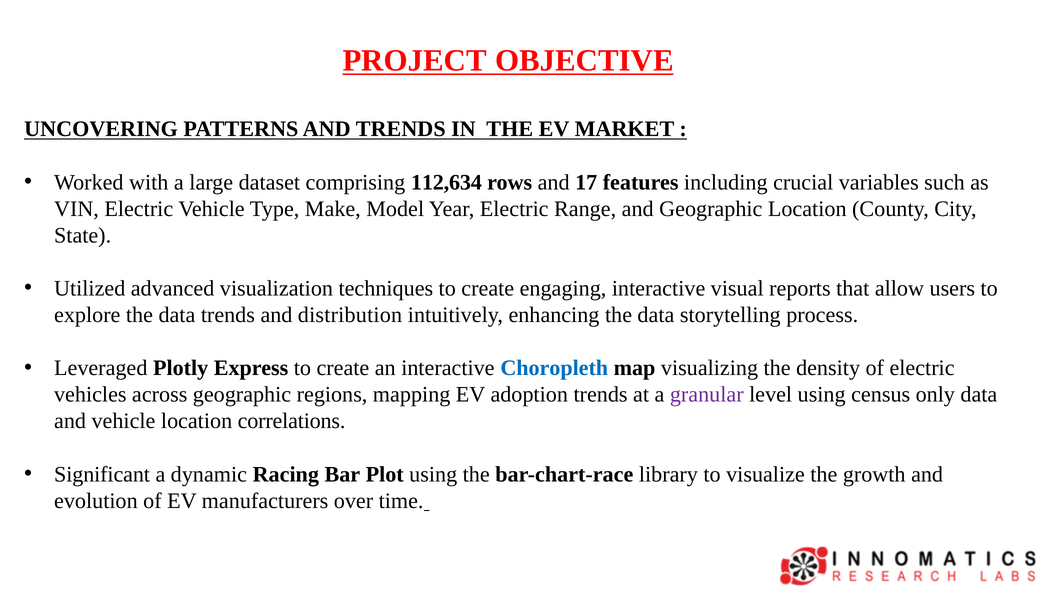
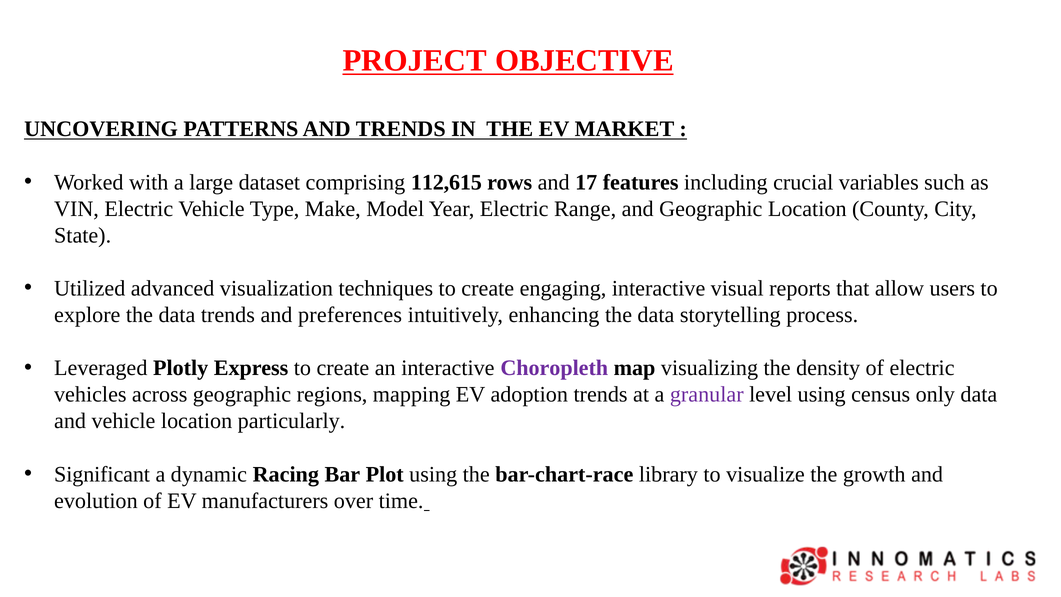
112,634: 112,634 -> 112,615
distribution: distribution -> preferences
Choropleth colour: blue -> purple
correlations: correlations -> particularly
